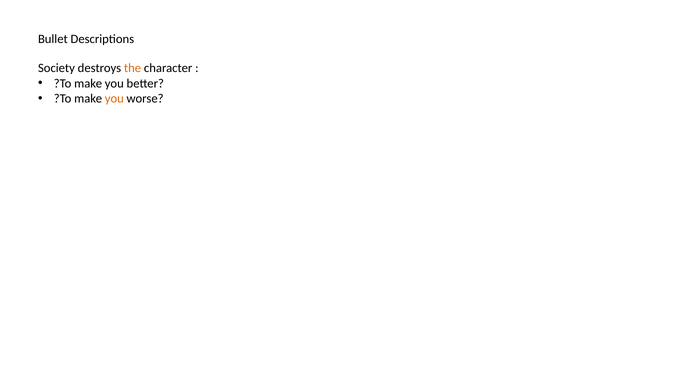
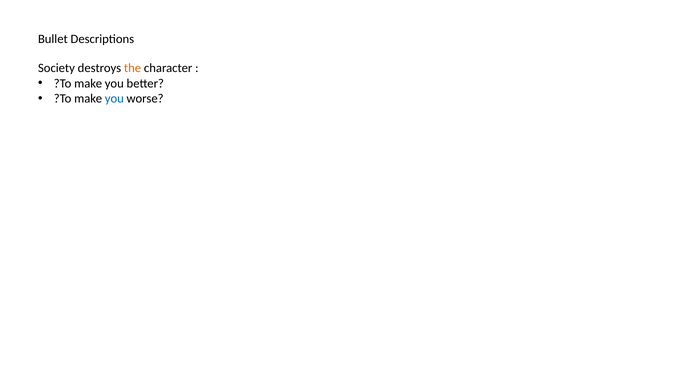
you at (114, 99) colour: orange -> blue
